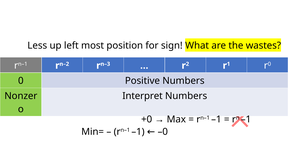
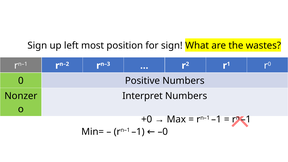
Less at (37, 46): Less -> Sign
